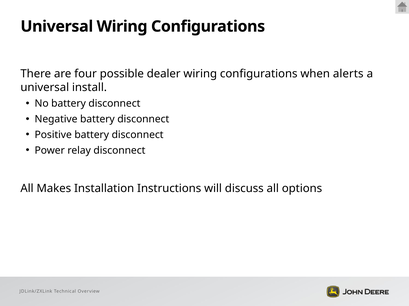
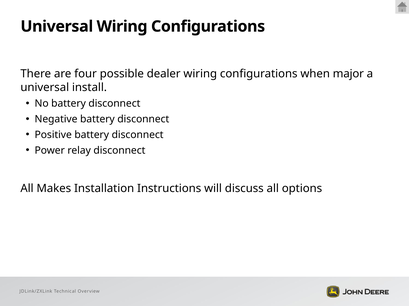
alerts: alerts -> major
